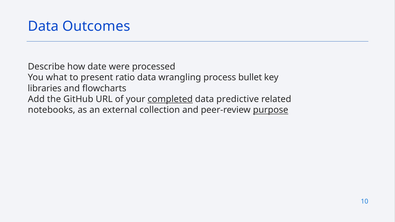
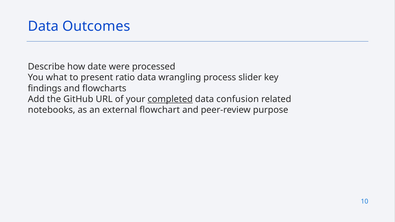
bullet: bullet -> slider
libraries: libraries -> findings
predictive: predictive -> confusion
collection: collection -> flowchart
purpose underline: present -> none
